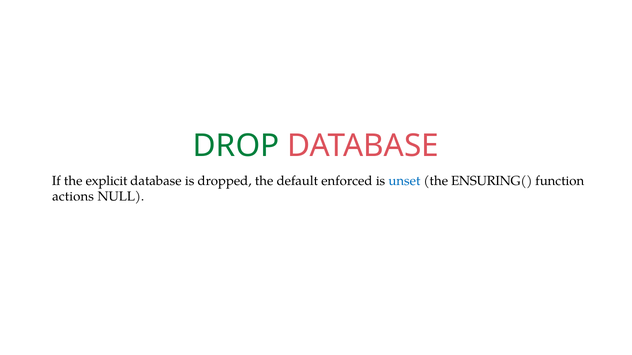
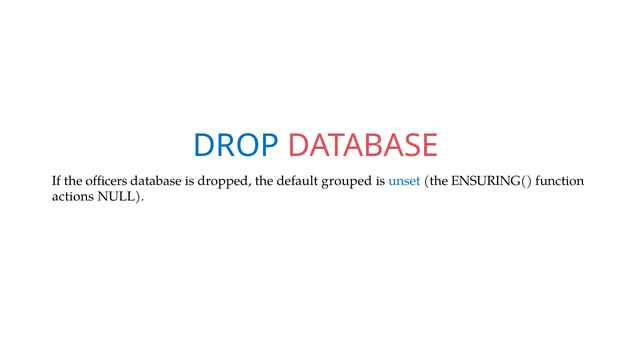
DROP colour: green -> blue
explicit: explicit -> officers
enforced: enforced -> grouped
